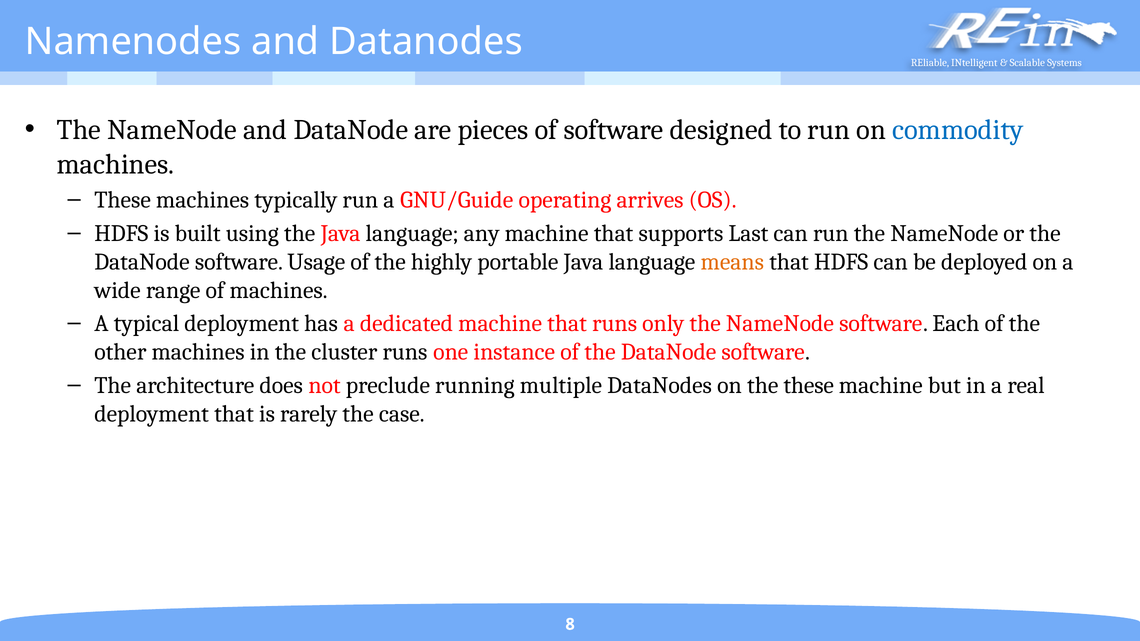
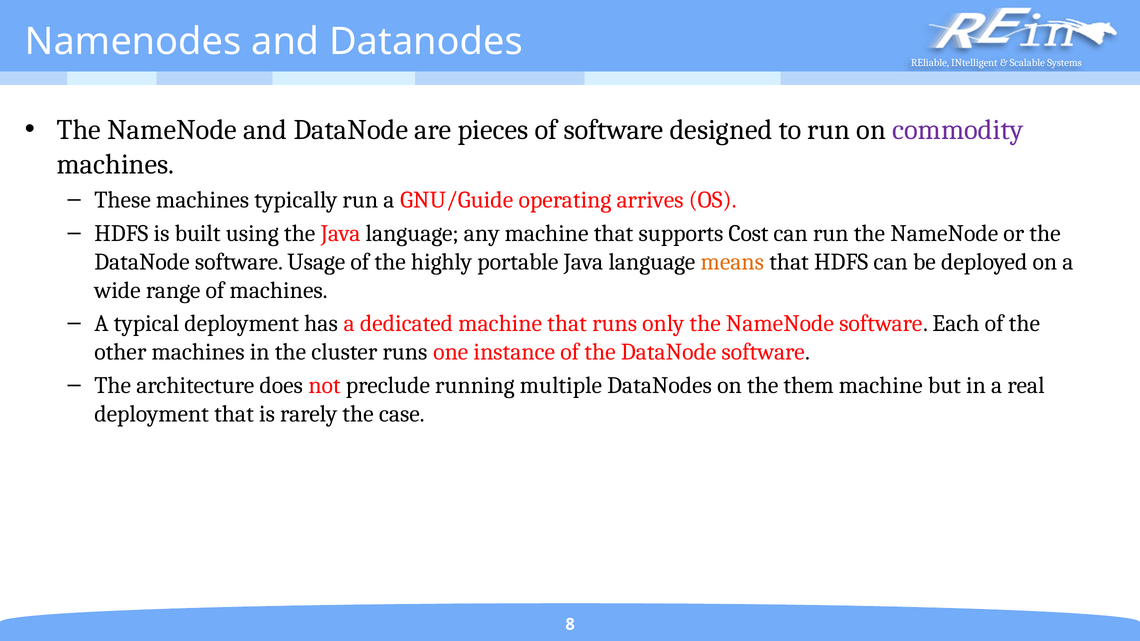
commodity colour: blue -> purple
Last: Last -> Cost
the these: these -> them
